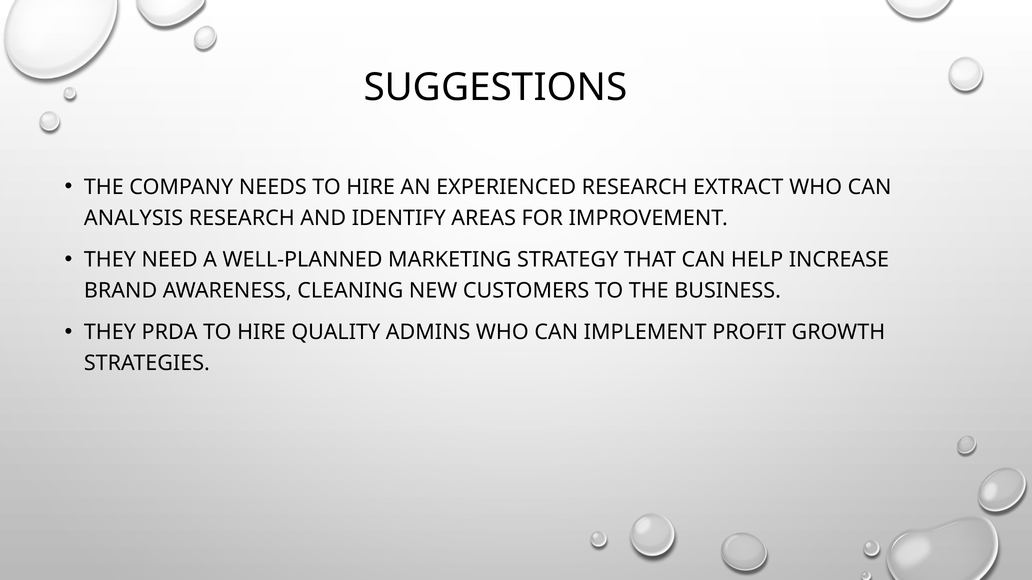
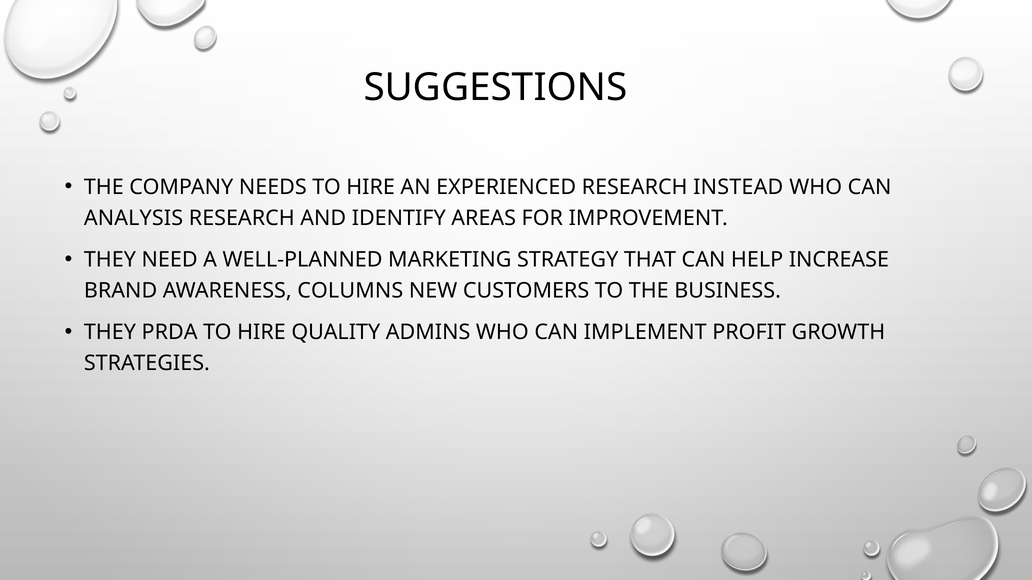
EXTRACT: EXTRACT -> INSTEAD
CLEANING: CLEANING -> COLUMNS
